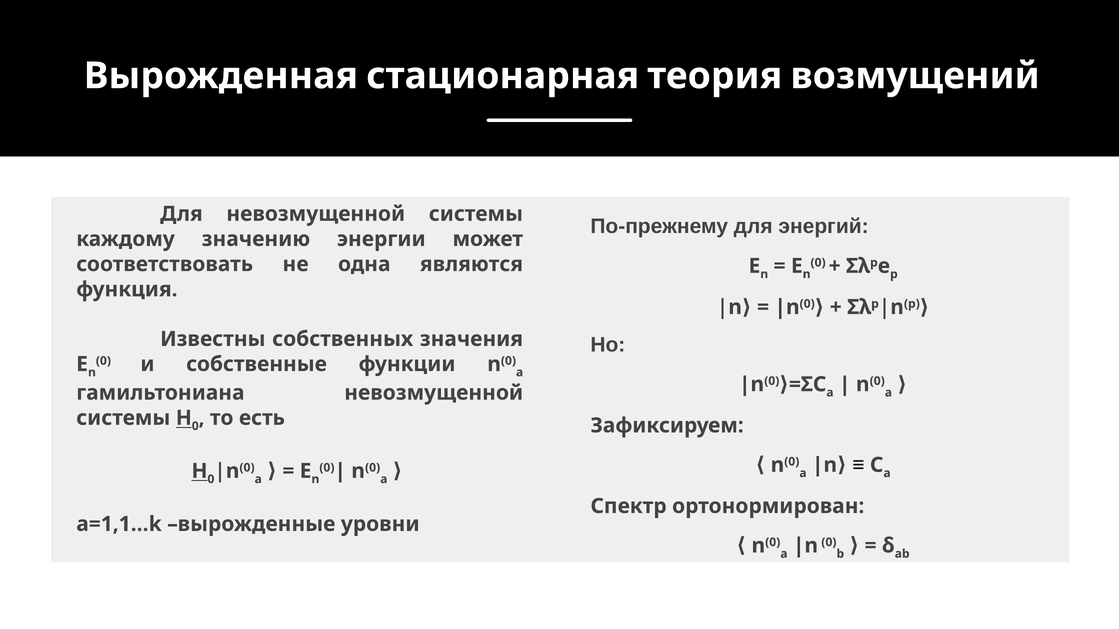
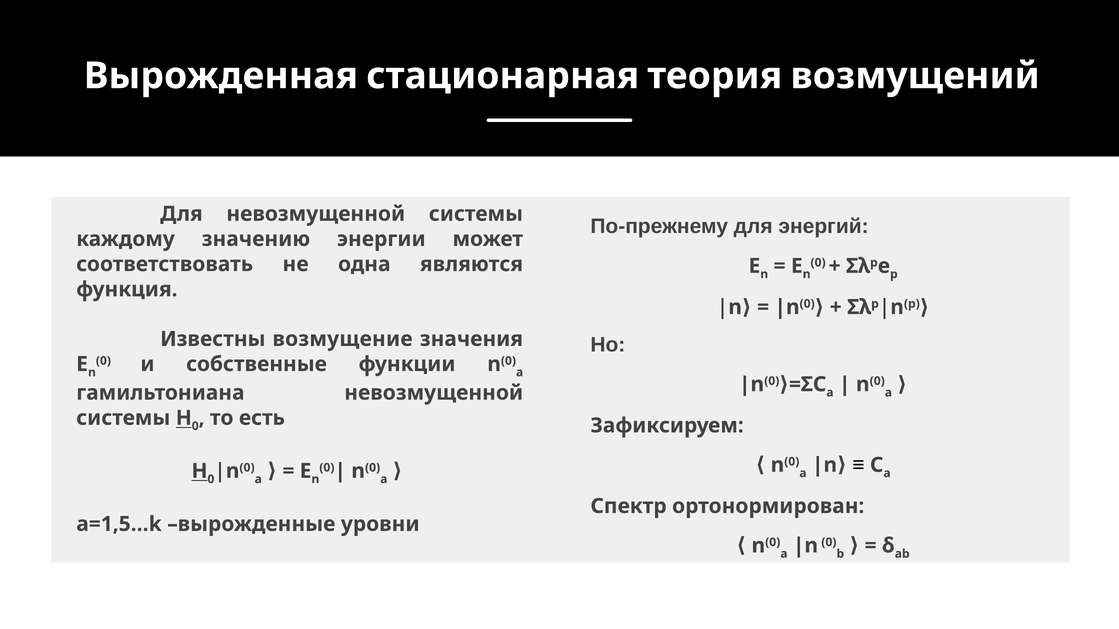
собственных: собственных -> возмущение
a=1,1…k: a=1,1…k -> a=1,5…k
